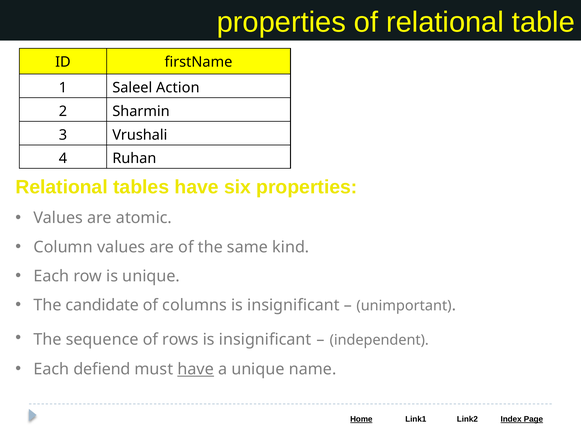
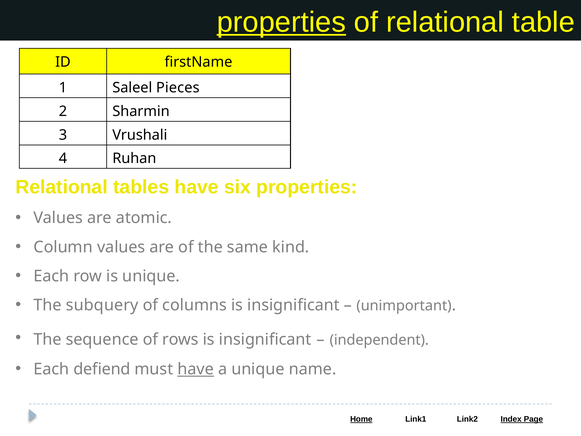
properties at (281, 22) underline: none -> present
Action: Action -> Pieces
candidate: candidate -> subquery
